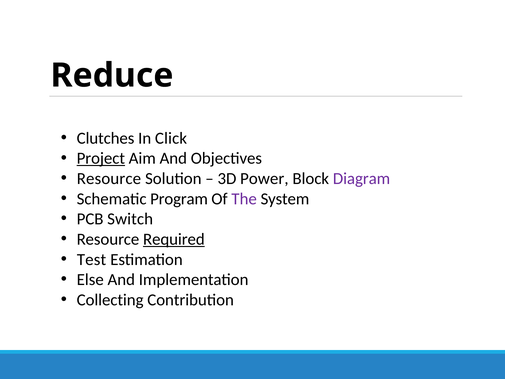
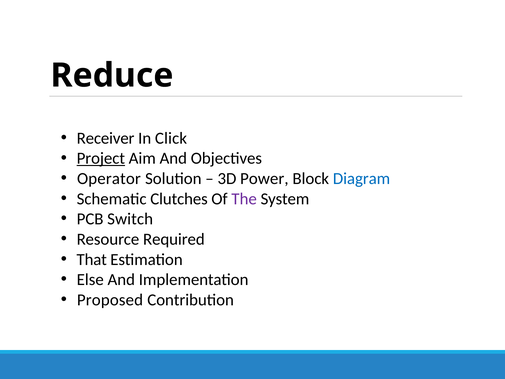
Clutches: Clutches -> Receiver
Resource at (109, 178): Resource -> Operator
Diagram colour: purple -> blue
Program: Program -> Clutches
Required underline: present -> none
Test: Test -> That
Collecting: Collecting -> Proposed
